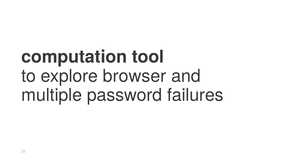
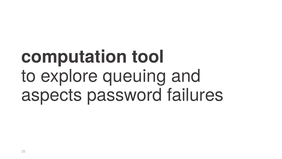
browser: browser -> queuing
multiple: multiple -> aspects
